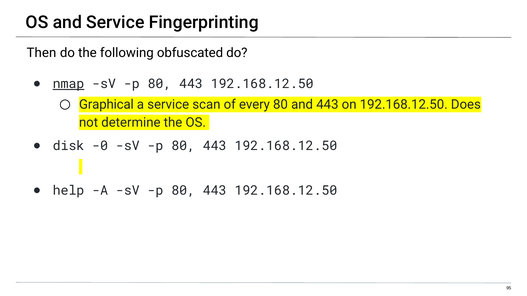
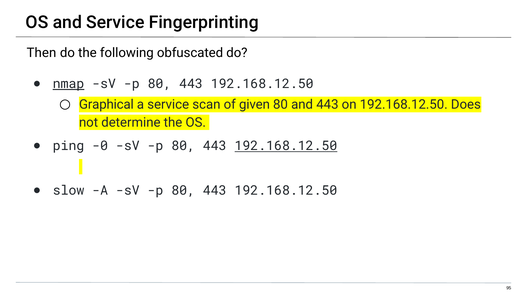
every: every -> given
disk: disk -> ping
192.168.12.50 at (286, 146) underline: none -> present
help: help -> slow
